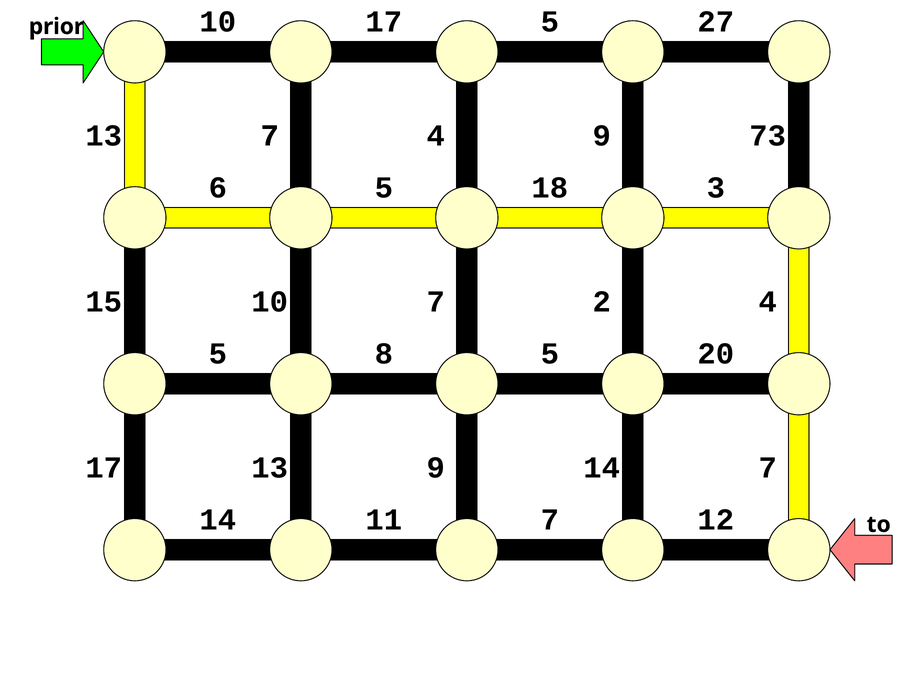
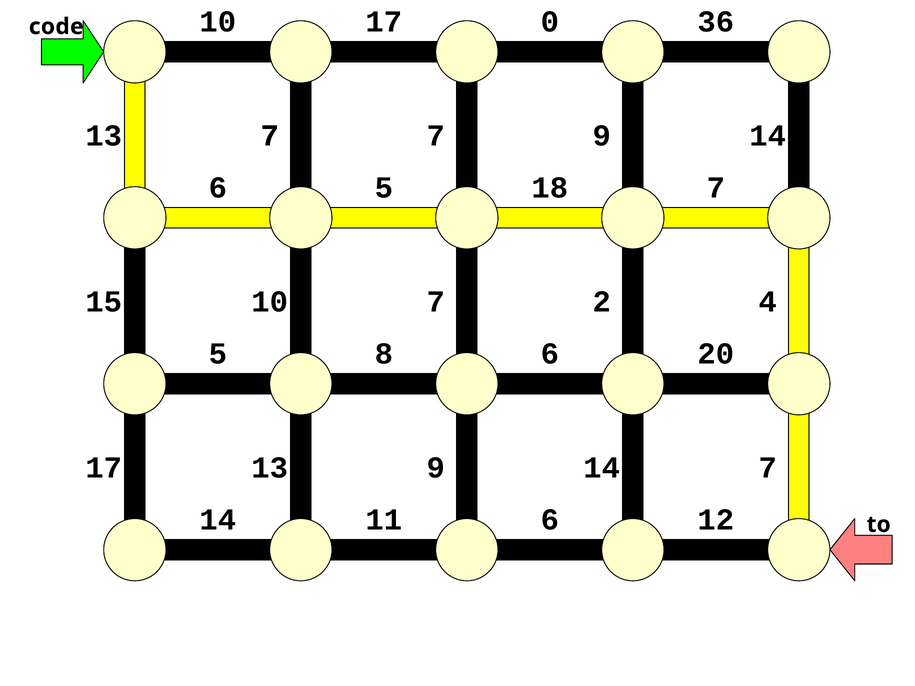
10 5: 5 -> 0
27: 27 -> 36
prior: prior -> code
4 at (436, 136): 4 -> 7
9 73: 73 -> 14
18 3: 3 -> 7
8 5: 5 -> 6
11 7: 7 -> 6
